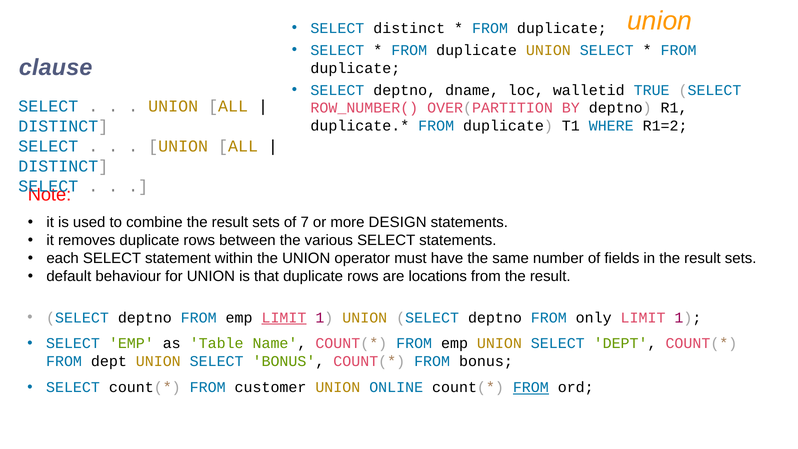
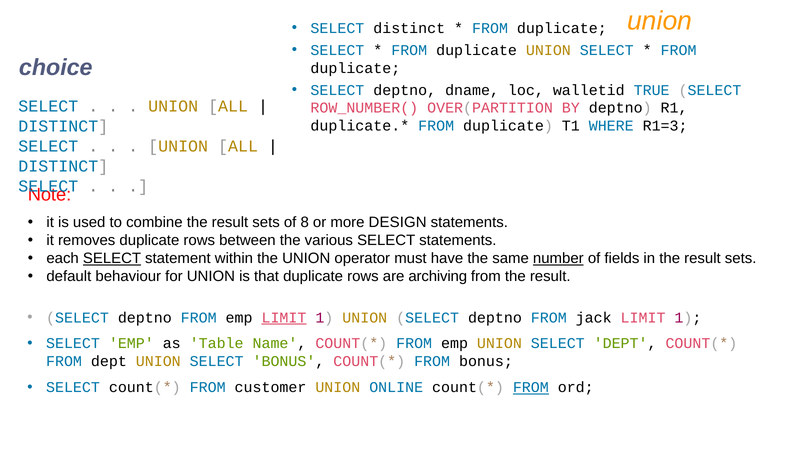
clause: clause -> choice
R1=2: R1=2 -> R1=3
7: 7 -> 8
SELECT at (112, 258) underline: none -> present
number underline: none -> present
locations: locations -> archiving
only: only -> jack
